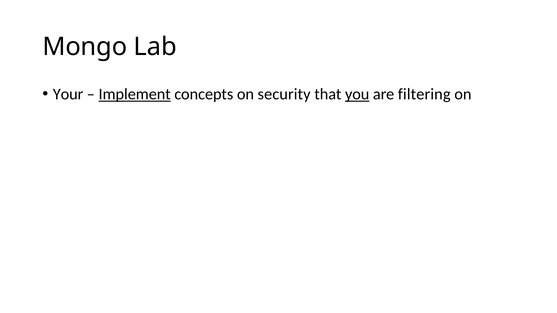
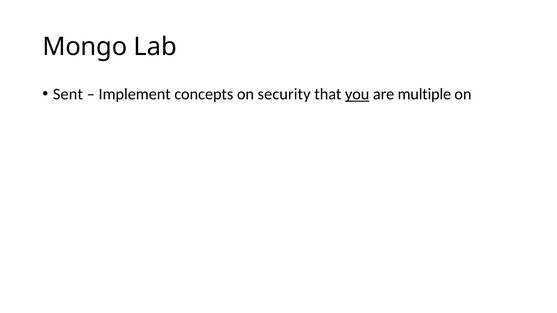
Your: Your -> Sent
Implement underline: present -> none
filtering: filtering -> multiple
